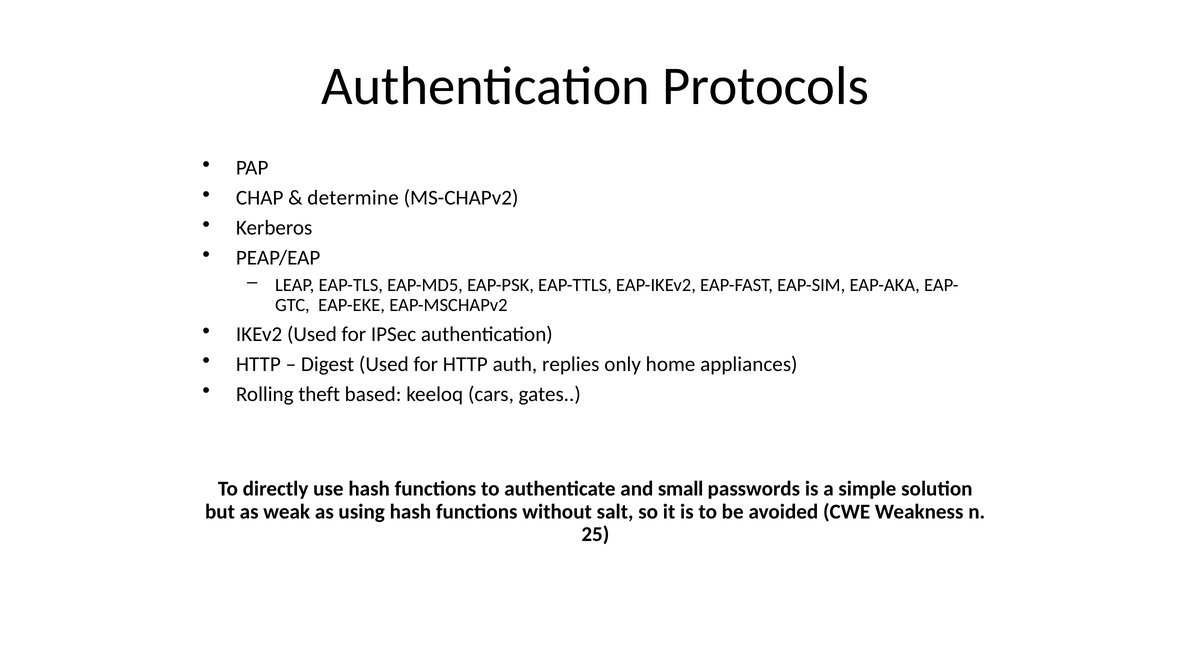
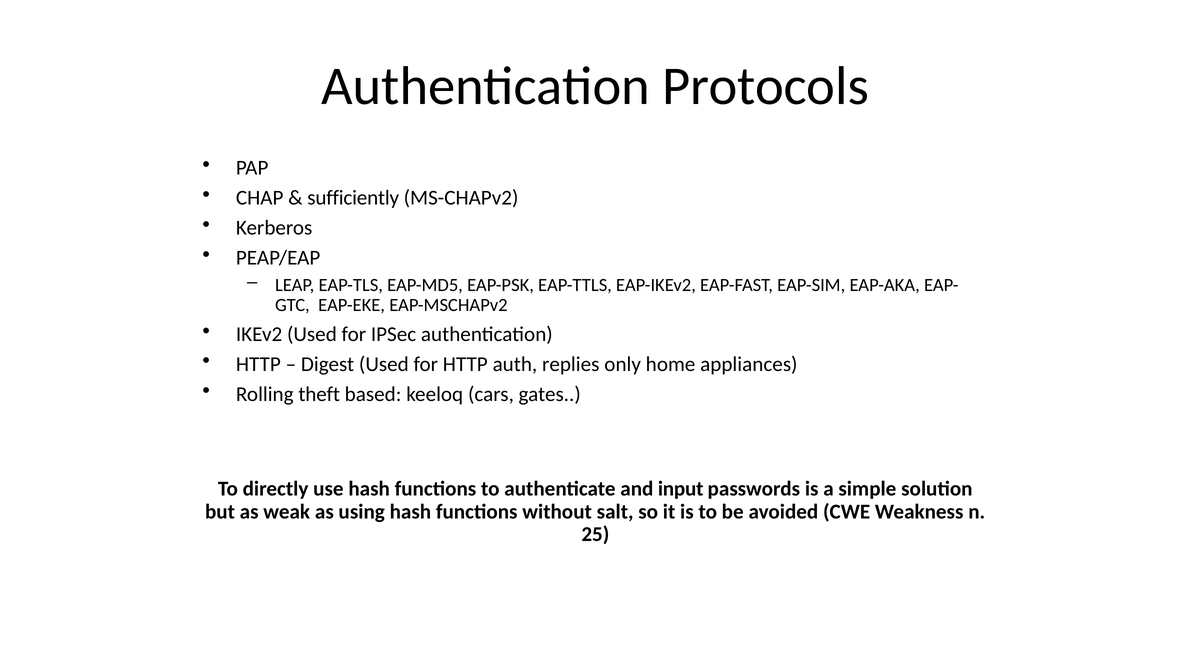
determine: determine -> sufficiently
small: small -> input
